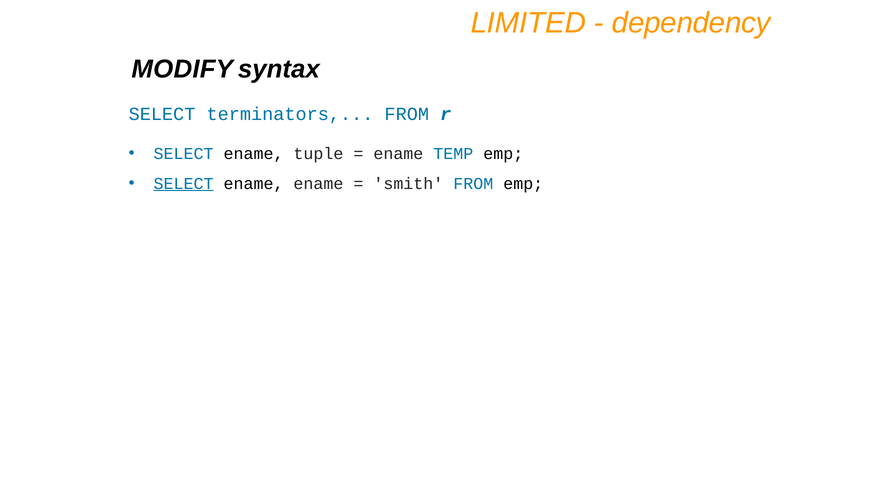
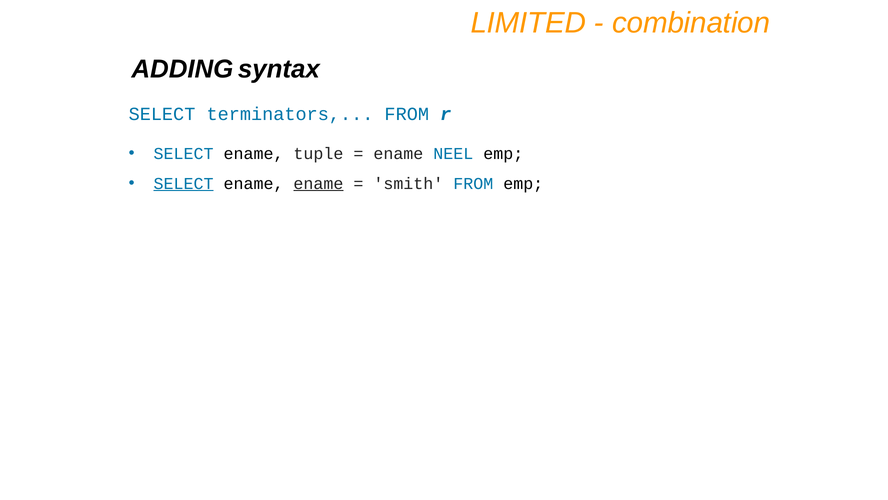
dependency: dependency -> combination
MODIFY: MODIFY -> ADDING
TEMP: TEMP -> NEEL
ename at (318, 183) underline: none -> present
